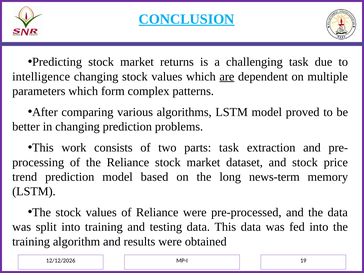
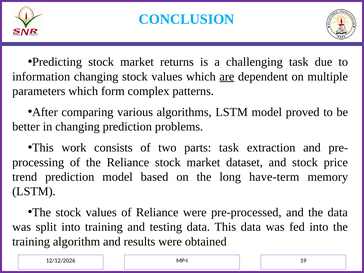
CONCLUSION underline: present -> none
intelligence: intelligence -> information
news-term: news-term -> have-term
